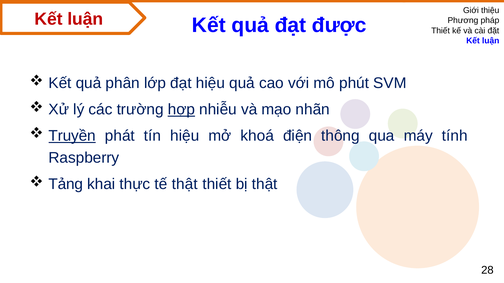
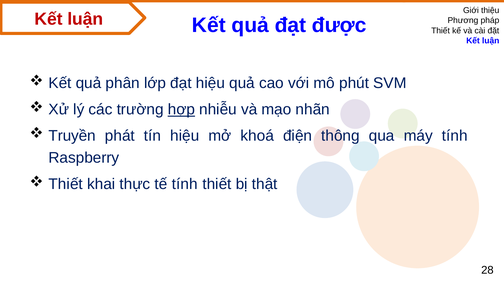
Truyền underline: present -> none
Tảng at (66, 185): Tảng -> Thiết
tế thật: thật -> tính
